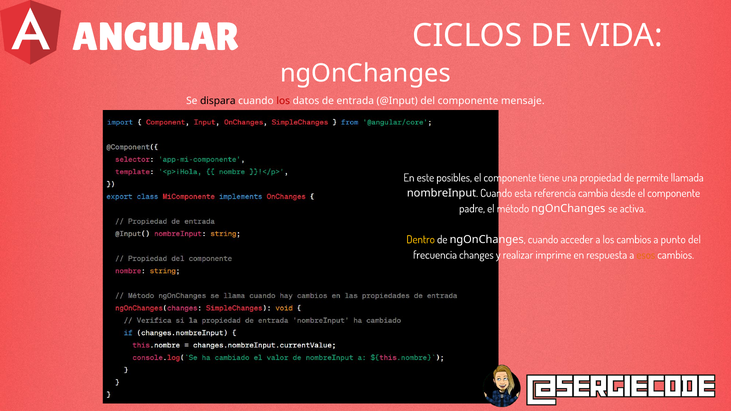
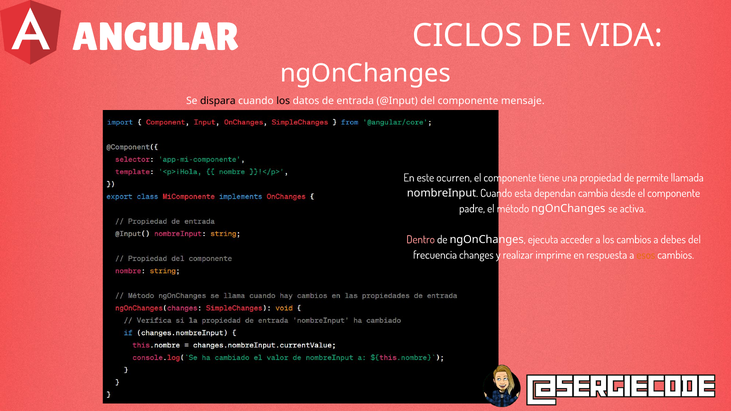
los at (283, 101) colour: red -> black
posibles: posibles -> ocurren
referencia: referencia -> dependan
Dentro colour: yellow -> pink
cuando at (543, 240): cuando -> ejecuta
punto: punto -> debes
